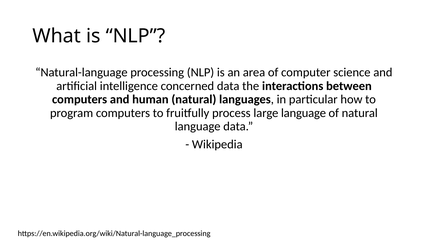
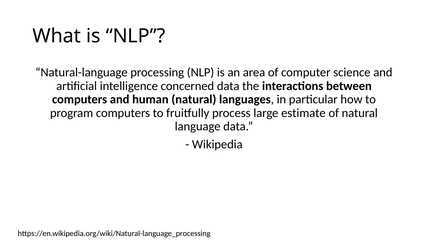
large language: language -> estimate
